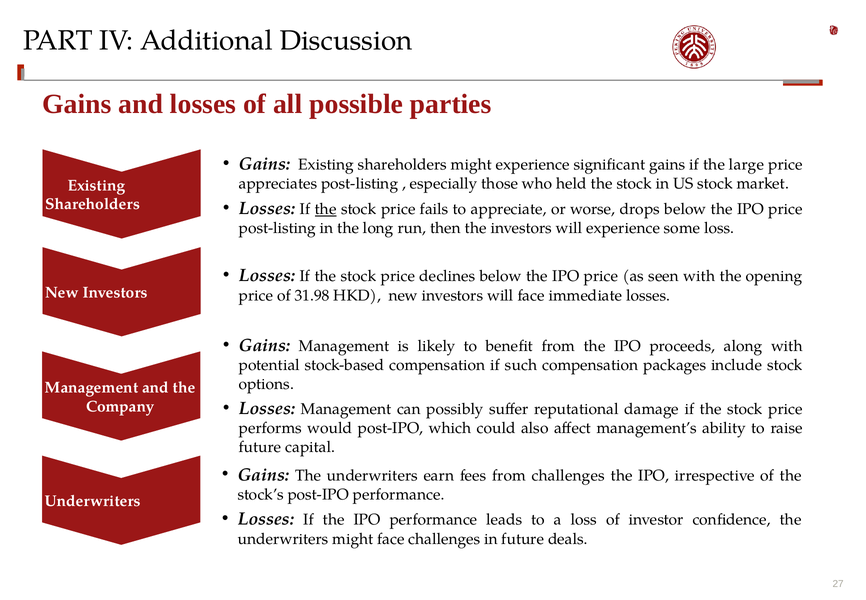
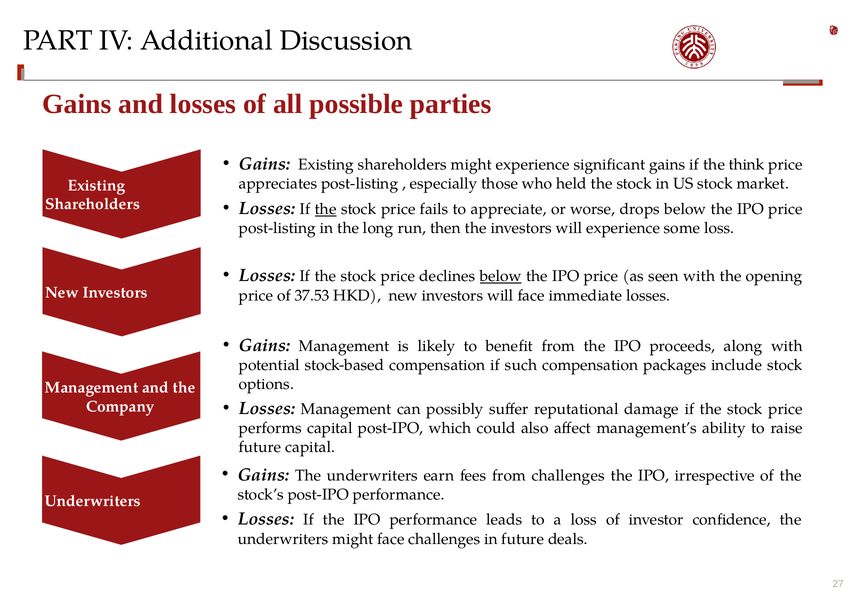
large: large -> think
below at (501, 276) underline: none -> present
31.98: 31.98 -> 37.53
performs would: would -> capital
